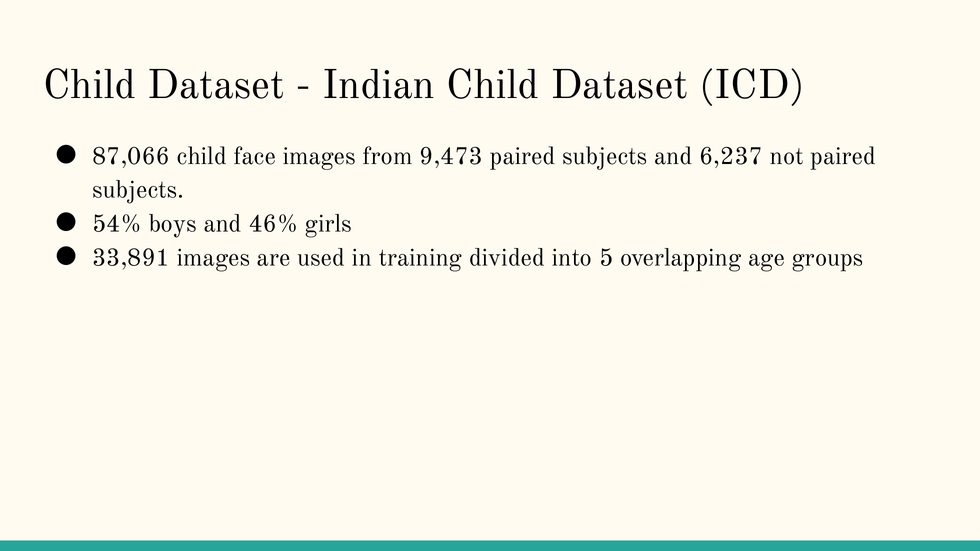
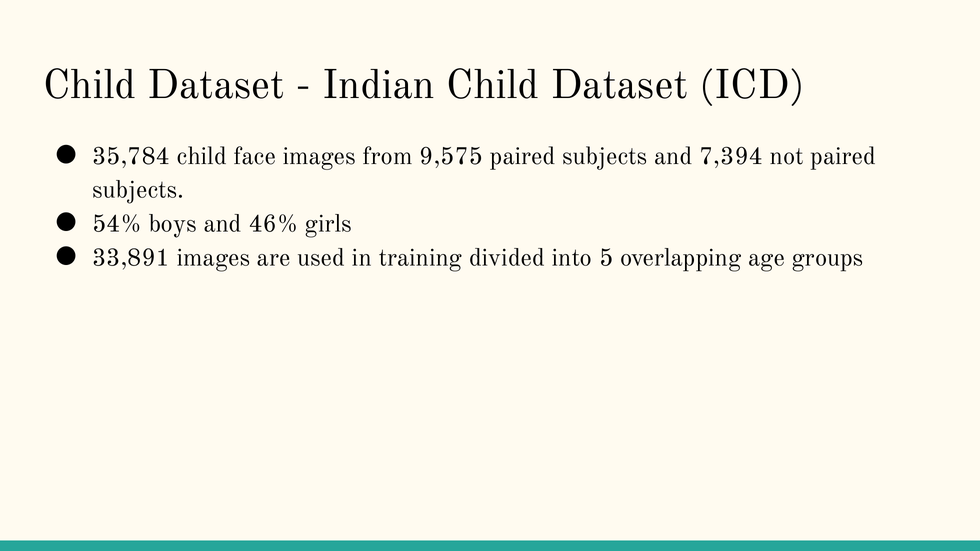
87,066: 87,066 -> 35,784
9,473: 9,473 -> 9,575
6,237: 6,237 -> 7,394
